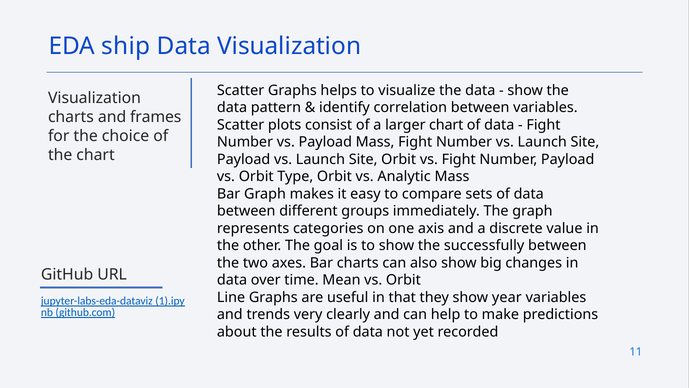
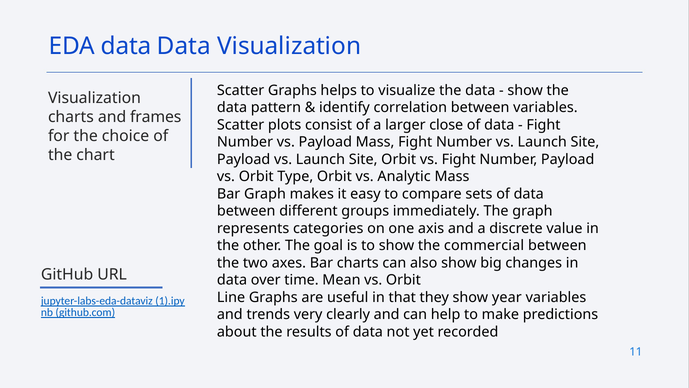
EDA ship: ship -> data
larger chart: chart -> close
successfully: successfully -> commercial
